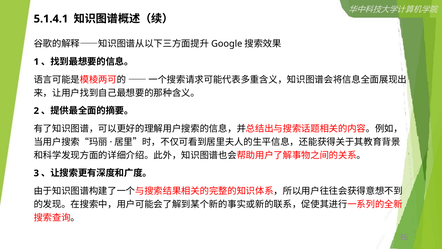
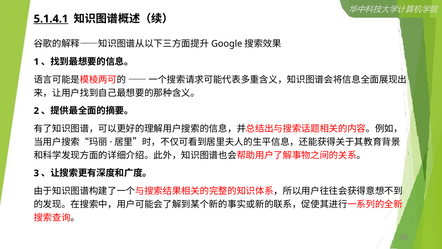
5.1.4.1 underline: none -> present
